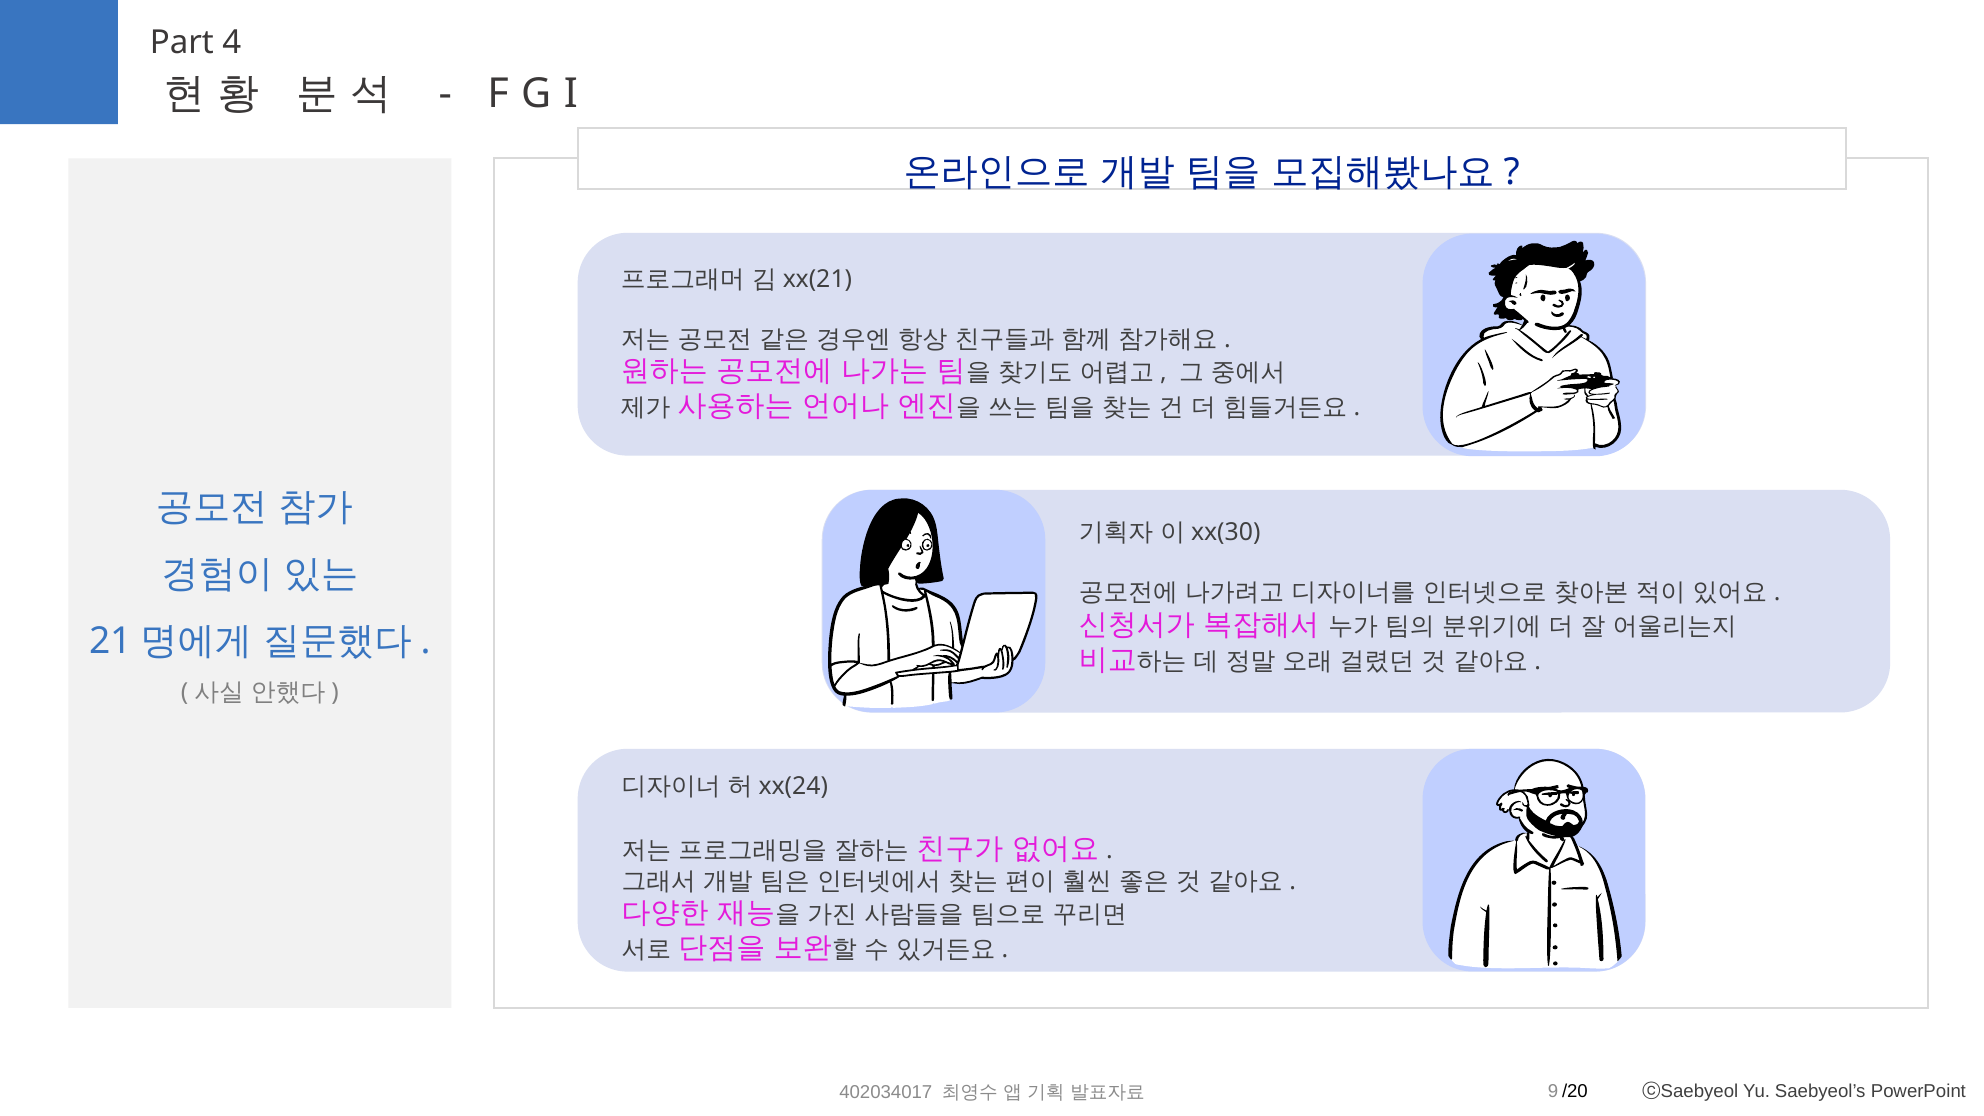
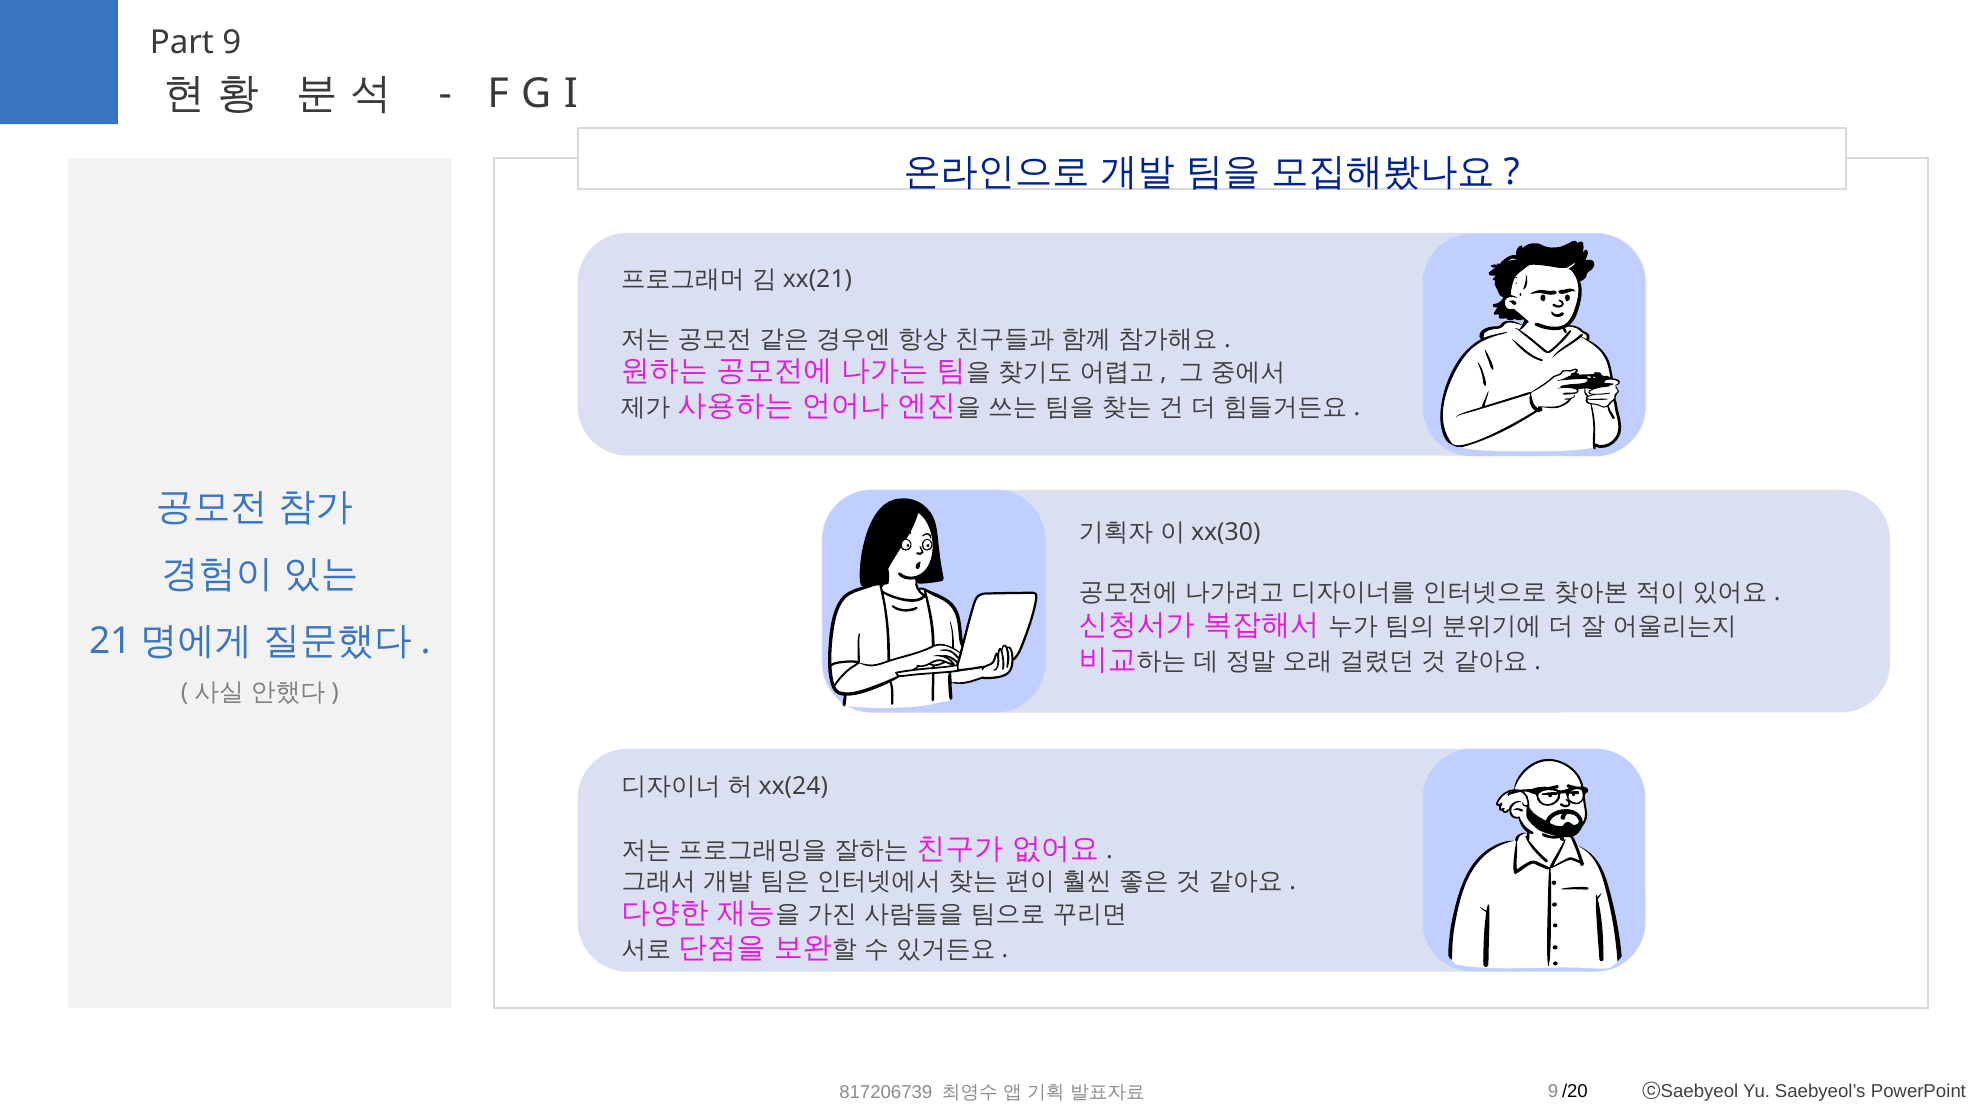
4: 4 -> 9
402034017: 402034017 -> 817206739
